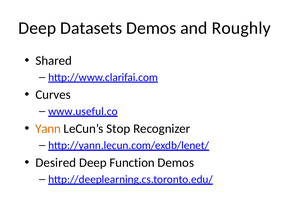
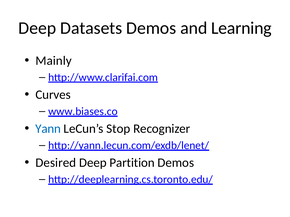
Roughly: Roughly -> Learning
Shared: Shared -> Mainly
www.useful.co: www.useful.co -> www.biases.co
Yann colour: orange -> blue
Function: Function -> Partition
